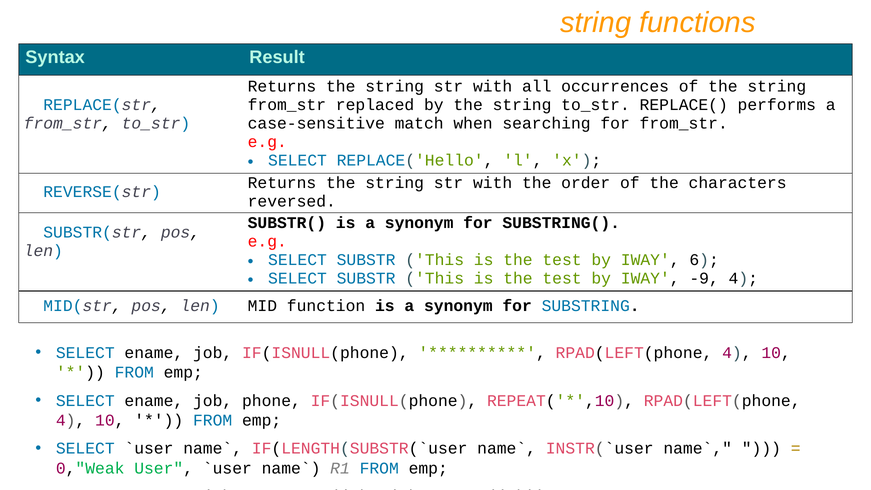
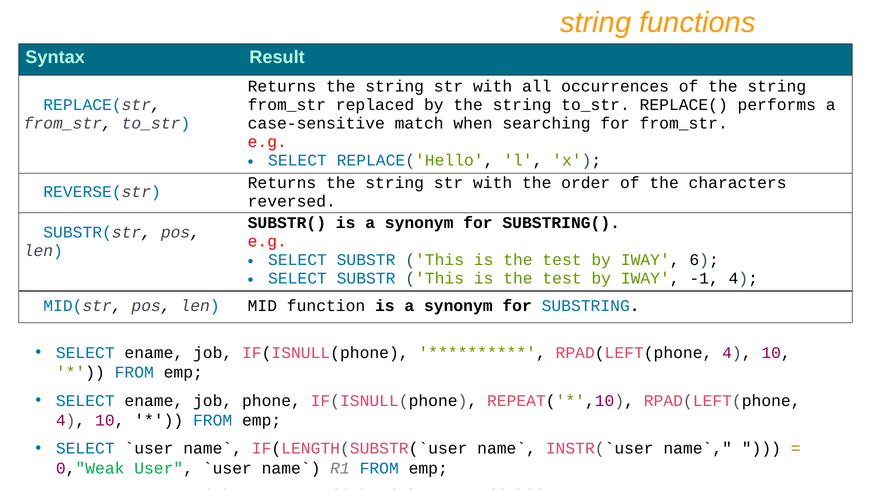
-9: -9 -> -1
